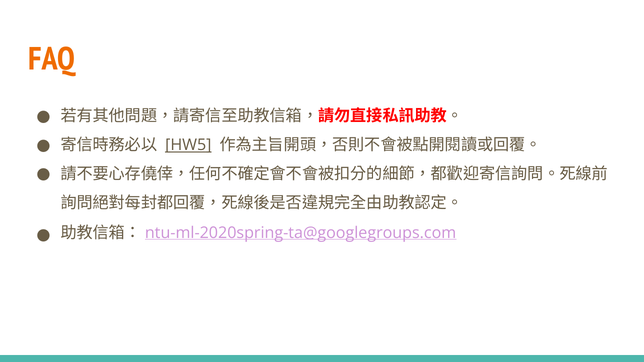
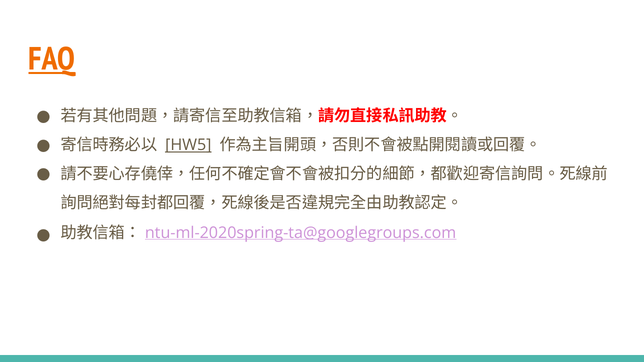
FAQ underline: none -> present
